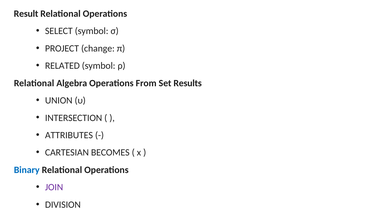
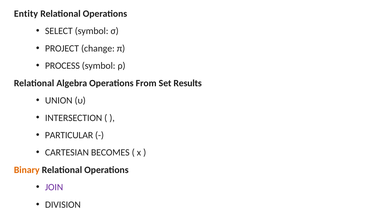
Result: Result -> Entity
RELATED: RELATED -> PROCESS
ATTRIBUTES: ATTRIBUTES -> PARTICULAR
Binary colour: blue -> orange
